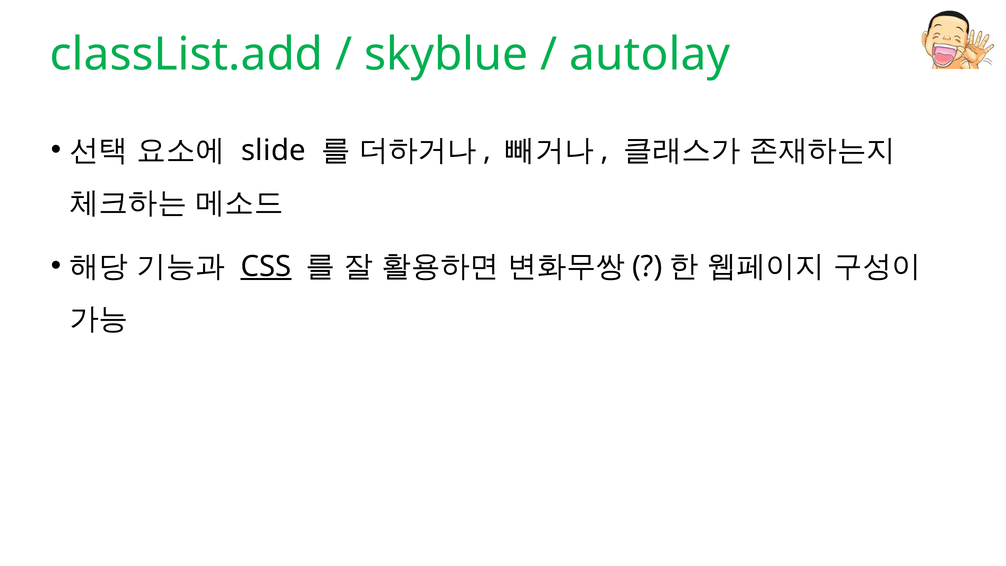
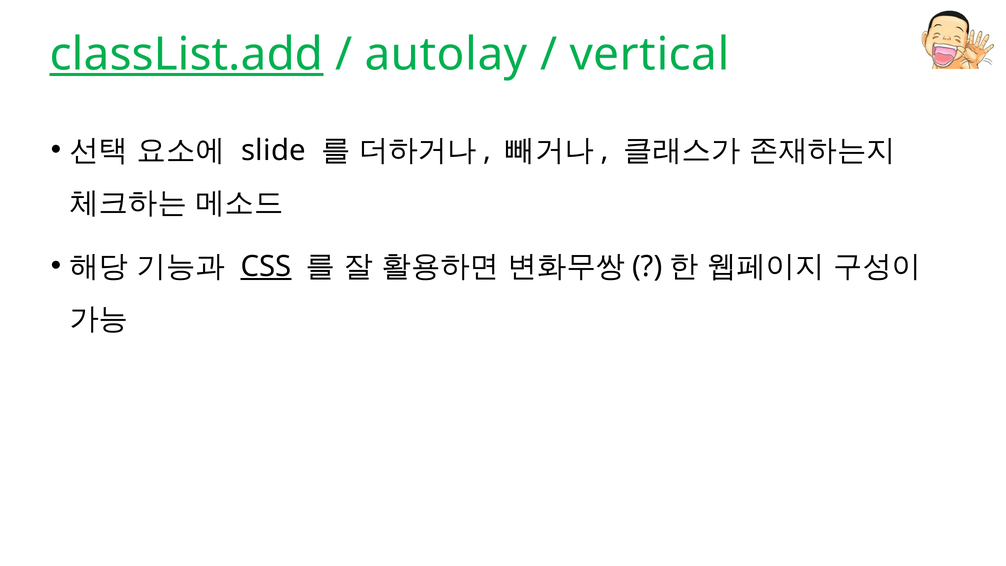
classList.add underline: none -> present
skyblue: skyblue -> autolay
autolay: autolay -> vertical
